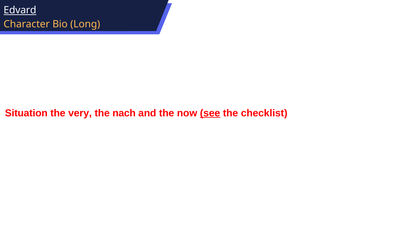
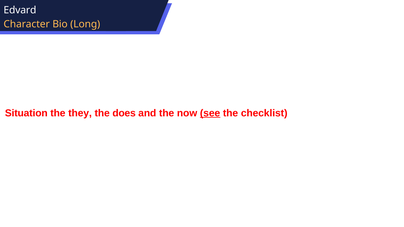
Edvard underline: present -> none
very: very -> they
nach: nach -> does
